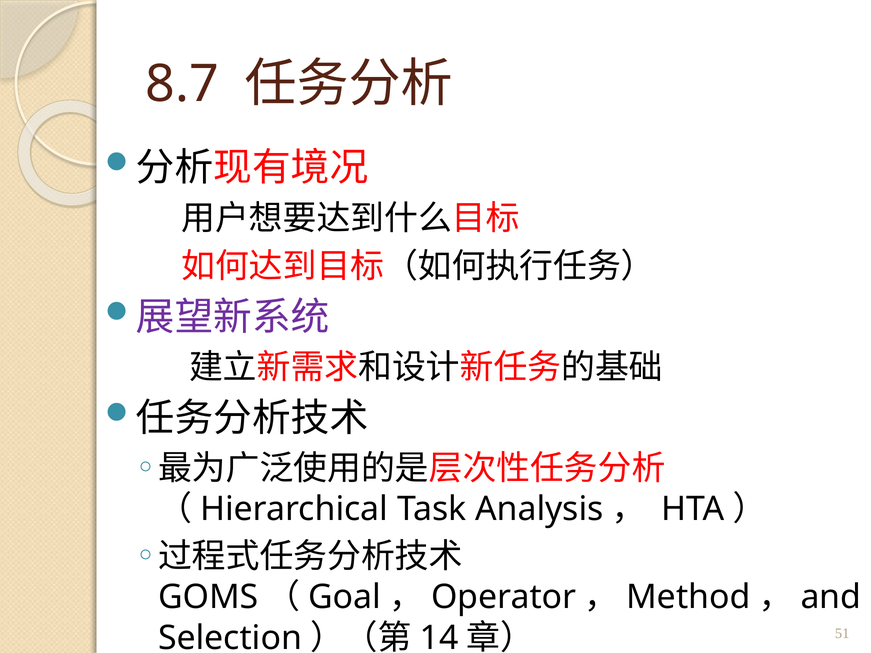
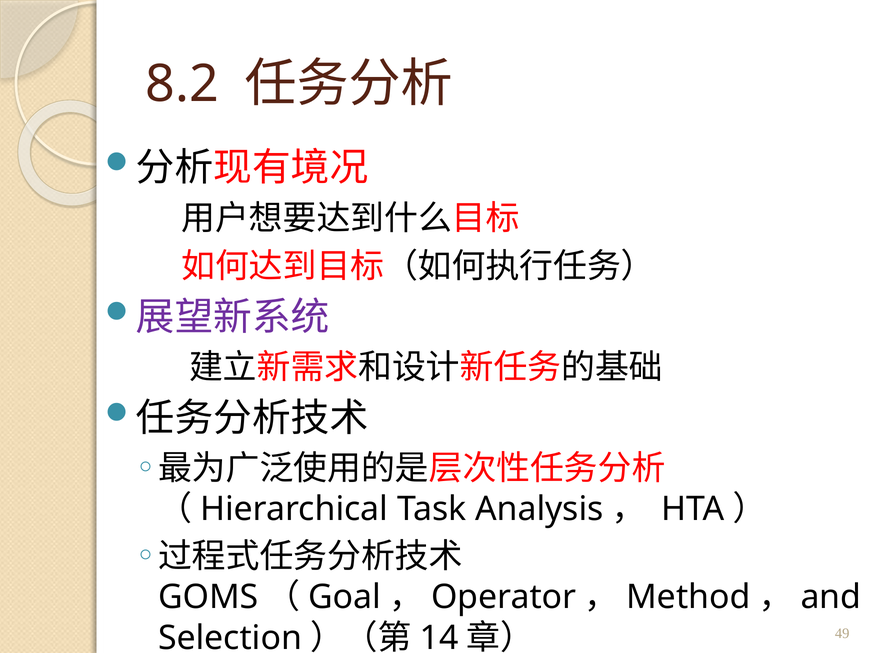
8.7: 8.7 -> 8.2
51: 51 -> 49
